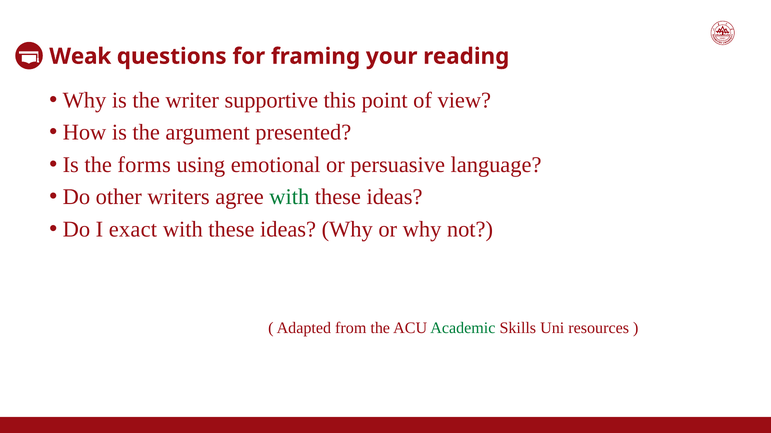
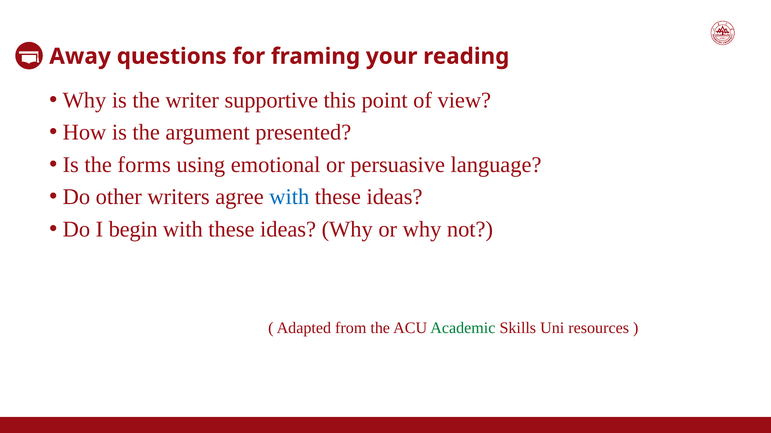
Weak: Weak -> Away
with at (289, 197) colour: green -> blue
exact: exact -> begin
